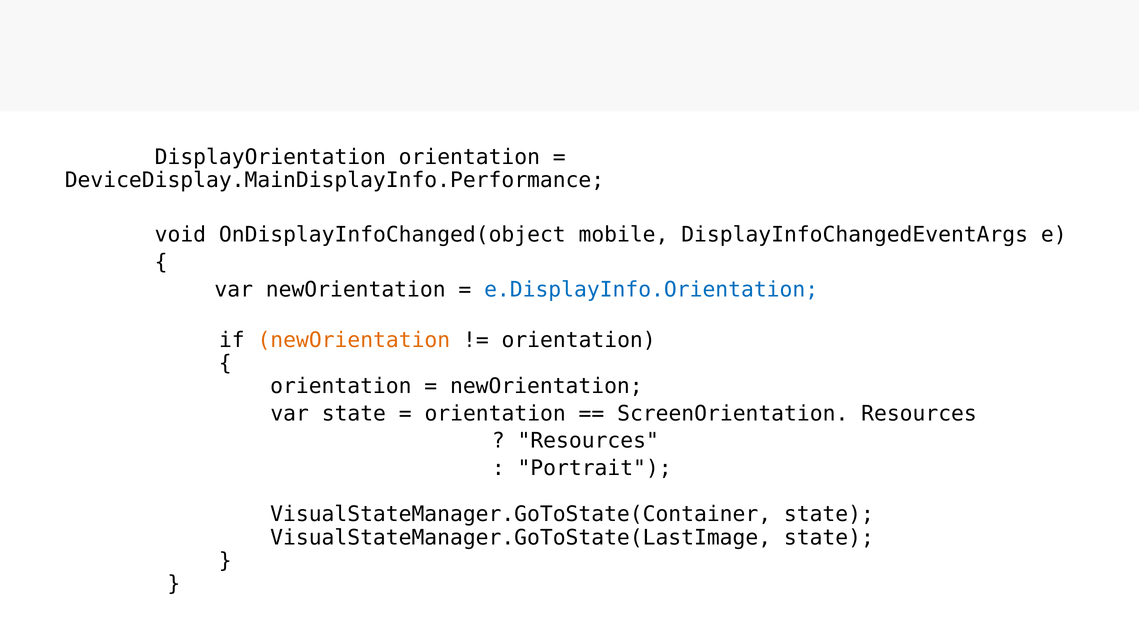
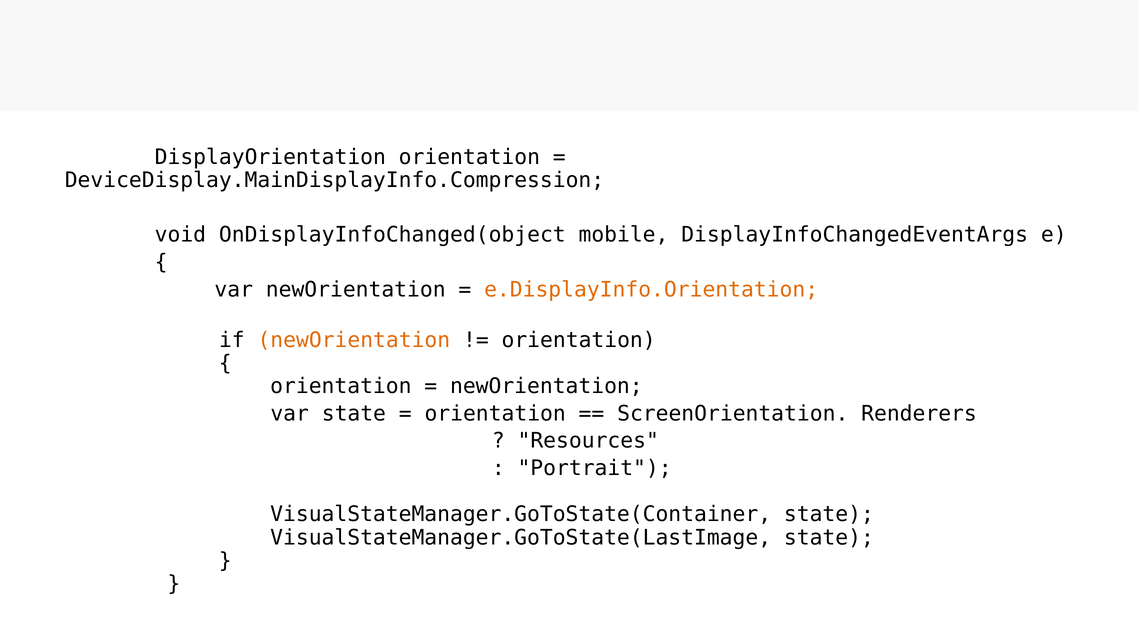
DeviceDisplay.MainDisplayInfo.Performance: DeviceDisplay.MainDisplayInfo.Performance -> DeviceDisplay.MainDisplayInfo.Compression
e.DisplayInfo.Orientation colour: blue -> orange
ScreenOrientation Resources: Resources -> Renderers
